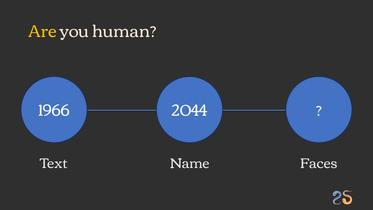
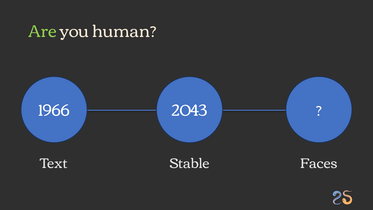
Are colour: yellow -> light green
2044: 2044 -> 2043
Name: Name -> Stable
